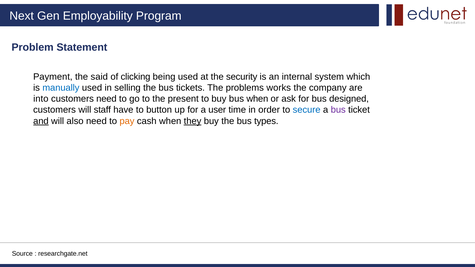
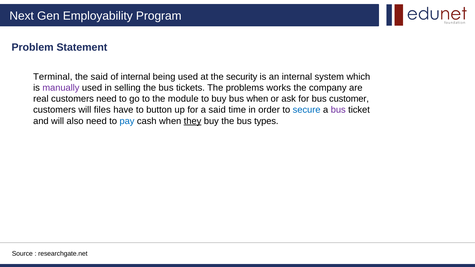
Payment: Payment -> Terminal
of clicking: clicking -> internal
manually colour: blue -> purple
into: into -> real
present: present -> module
designed: designed -> customer
staff: staff -> files
a user: user -> said
and underline: present -> none
pay colour: orange -> blue
